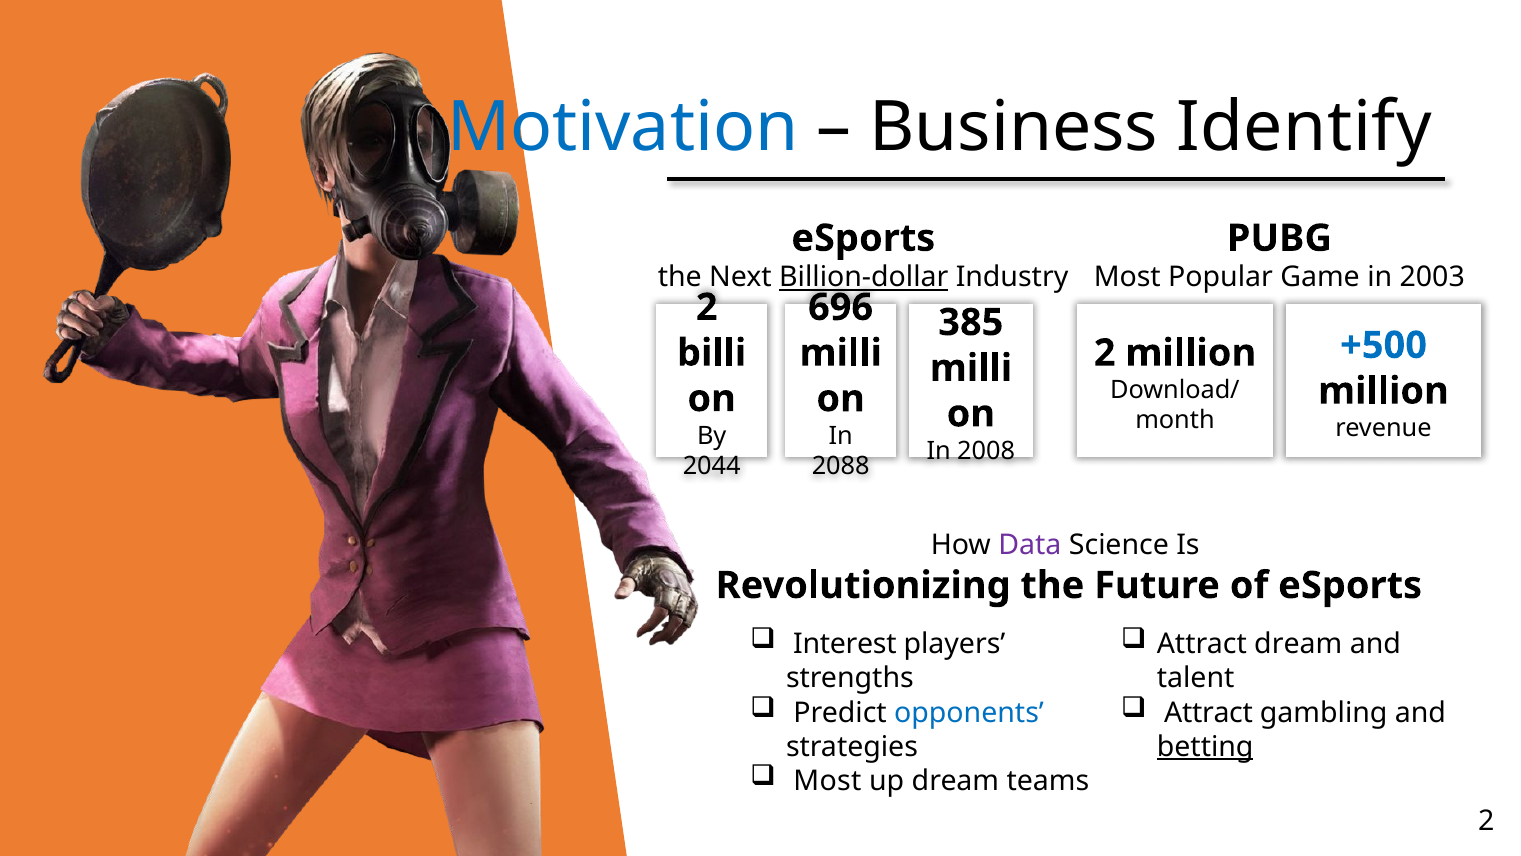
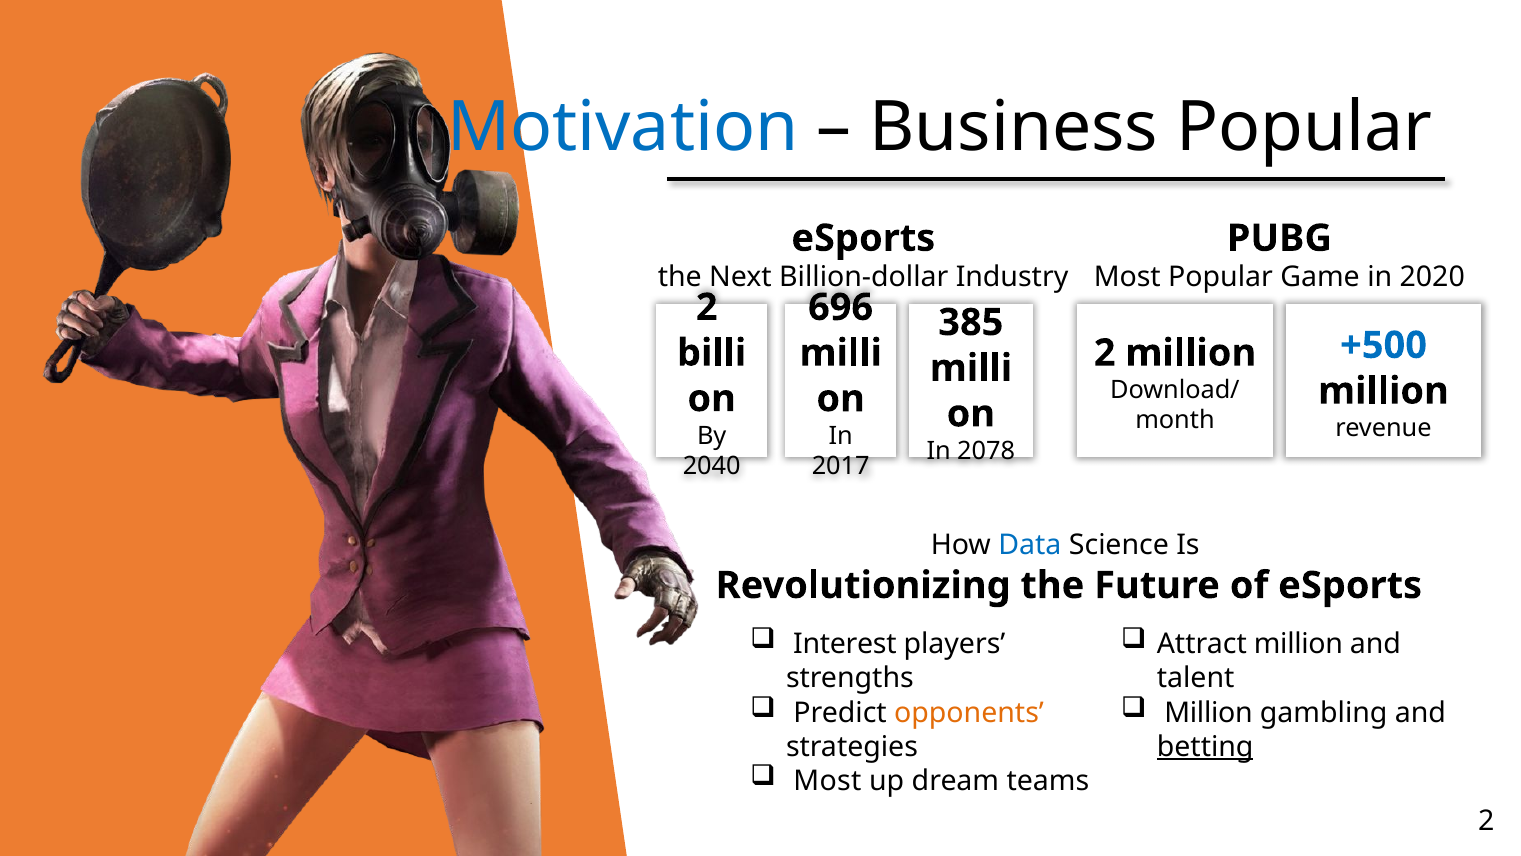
Business Identify: Identify -> Popular
Billion-dollar underline: present -> none
2003: 2003 -> 2020
2008: 2008 -> 2078
2044: 2044 -> 2040
2088: 2088 -> 2017
Data colour: purple -> blue
Attract dream: dream -> million
opponents colour: blue -> orange
Attract at (1209, 712): Attract -> Million
